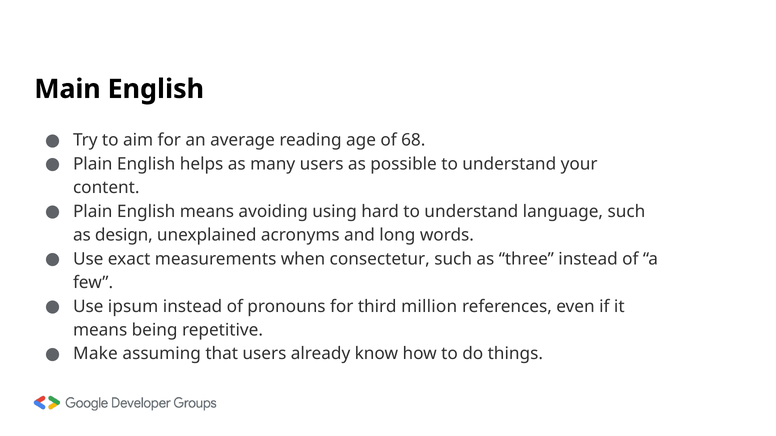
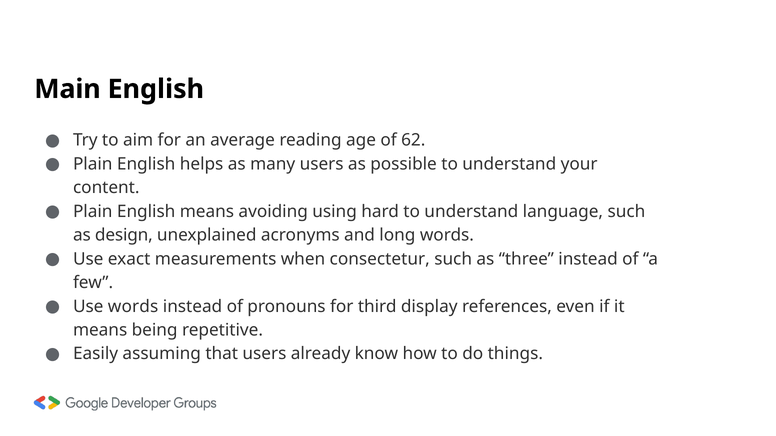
68: 68 -> 62
Use ipsum: ipsum -> words
million: million -> display
Make: Make -> Easily
